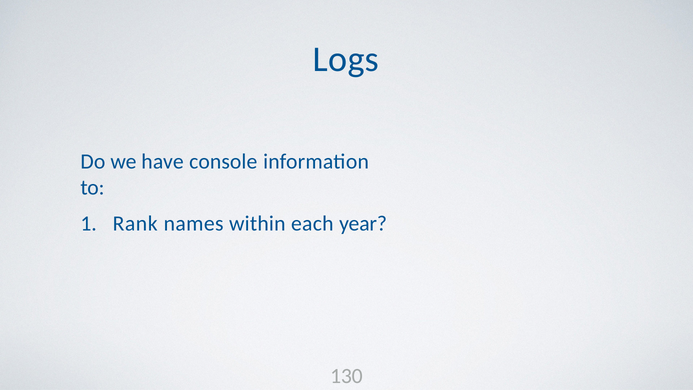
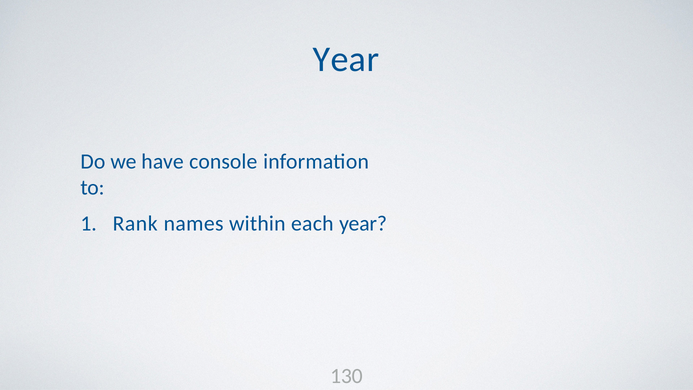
Logs at (346, 60): Logs -> Year
